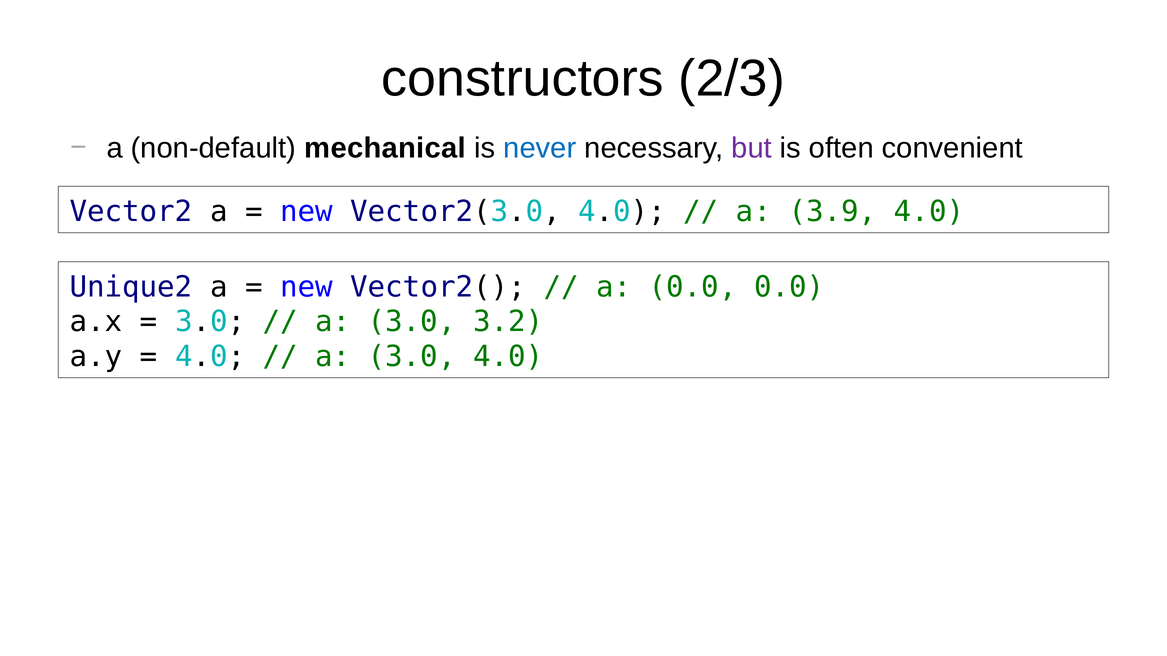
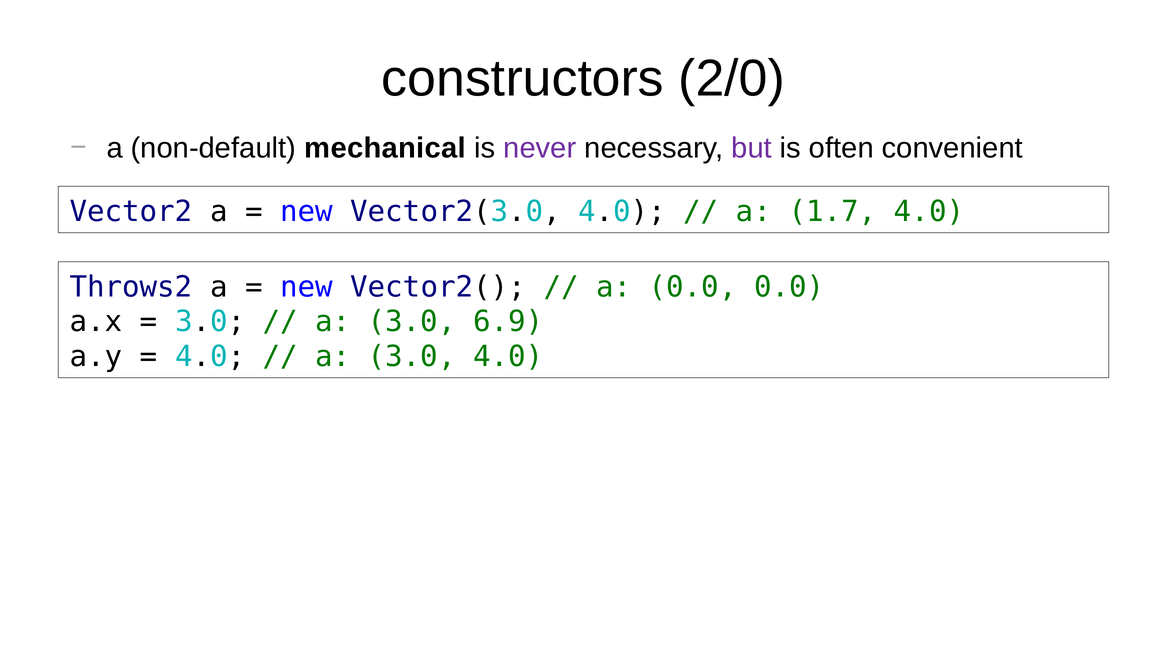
2/3: 2/3 -> 2/0
never colour: blue -> purple
3.9: 3.9 -> 1.7
Unique2: Unique2 -> Throws2
3.2: 3.2 -> 6.9
